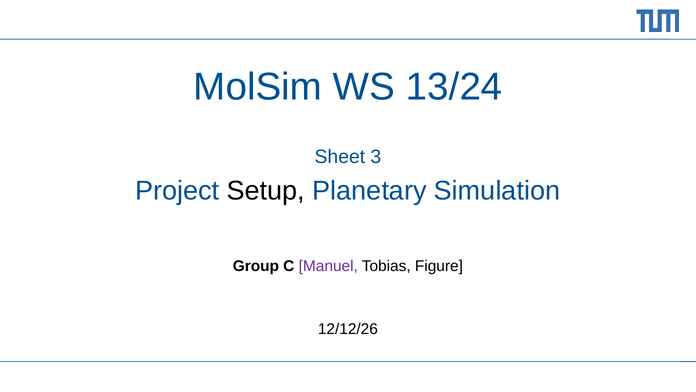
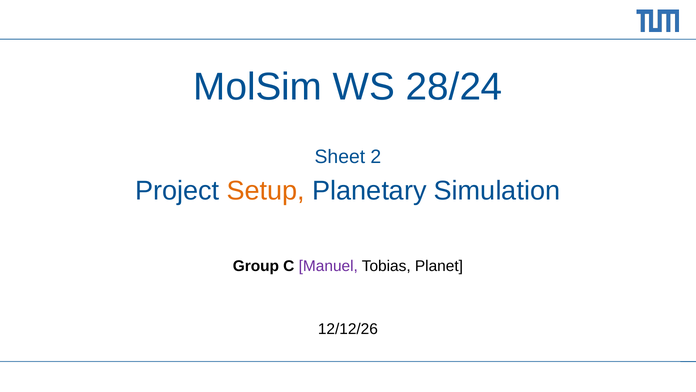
13/24: 13/24 -> 28/24
3: 3 -> 2
Setup colour: black -> orange
Figure: Figure -> Planet
